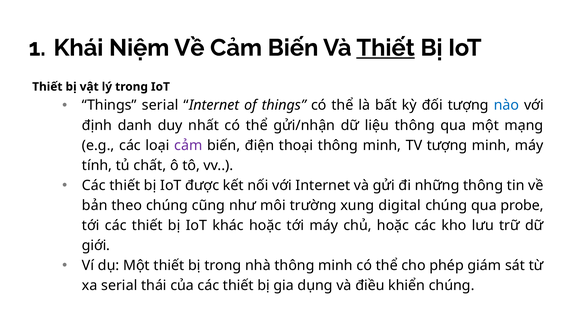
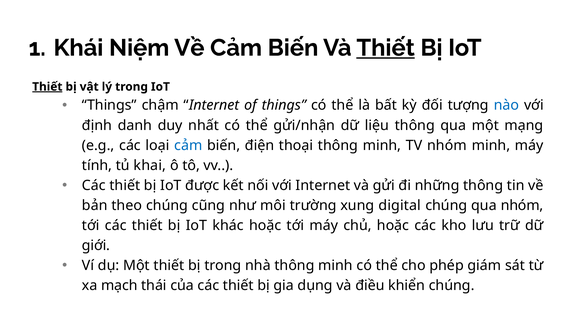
Thiết at (47, 87) underline: none -> present
Things serial: serial -> chậm
cảm at (188, 145) colour: purple -> blue
TV tượng: tượng -> nhóm
chất: chất -> khai
qua probe: probe -> nhóm
xa serial: serial -> mạch
